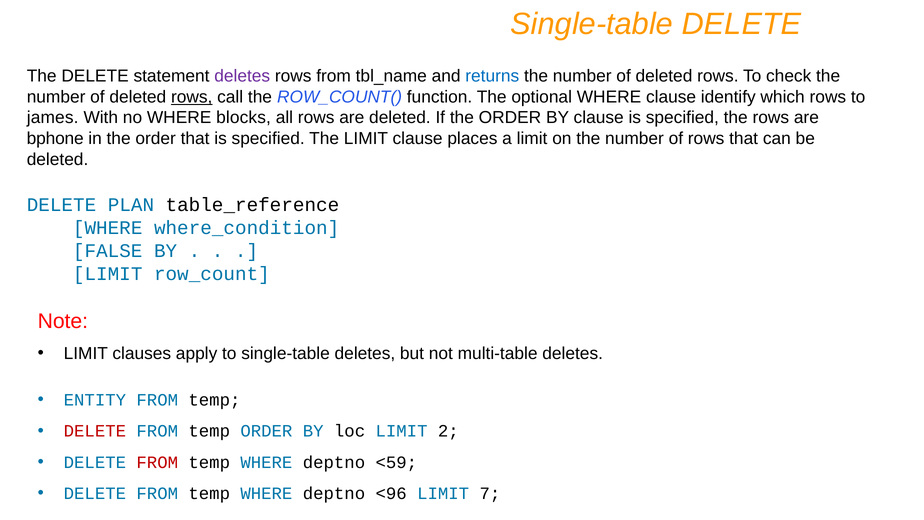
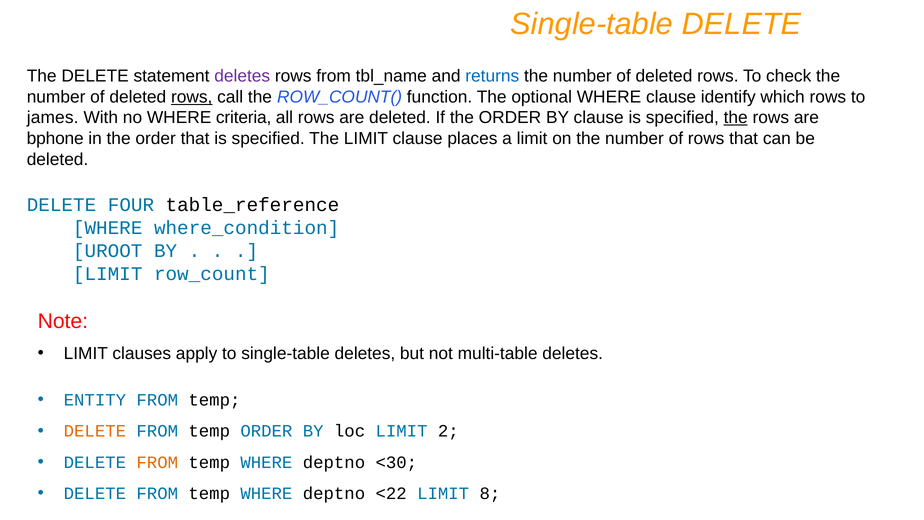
blocks: blocks -> criteria
the at (736, 118) underline: none -> present
PLAN: PLAN -> FOUR
FALSE: FALSE -> UROOT
DELETE at (95, 431) colour: red -> orange
FROM at (157, 462) colour: red -> orange
<59: <59 -> <30
<96: <96 -> <22
7: 7 -> 8
